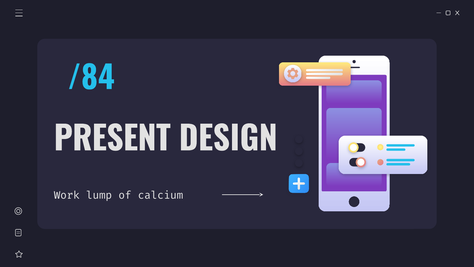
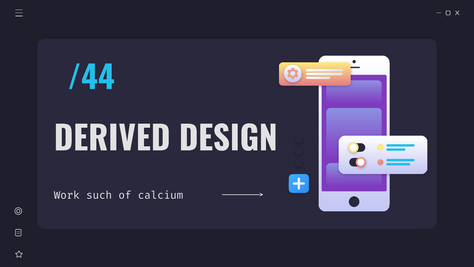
/84: /84 -> /44
PRESENT: PRESENT -> DERIVED
lump: lump -> such
